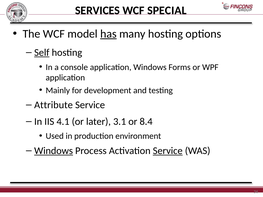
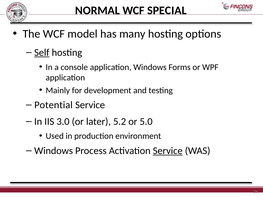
SERVICES: SERVICES -> NORMAL
has underline: present -> none
Attribute: Attribute -> Potential
4.1: 4.1 -> 3.0
3.1: 3.1 -> 5.2
8.4: 8.4 -> 5.0
Windows at (54, 151) underline: present -> none
